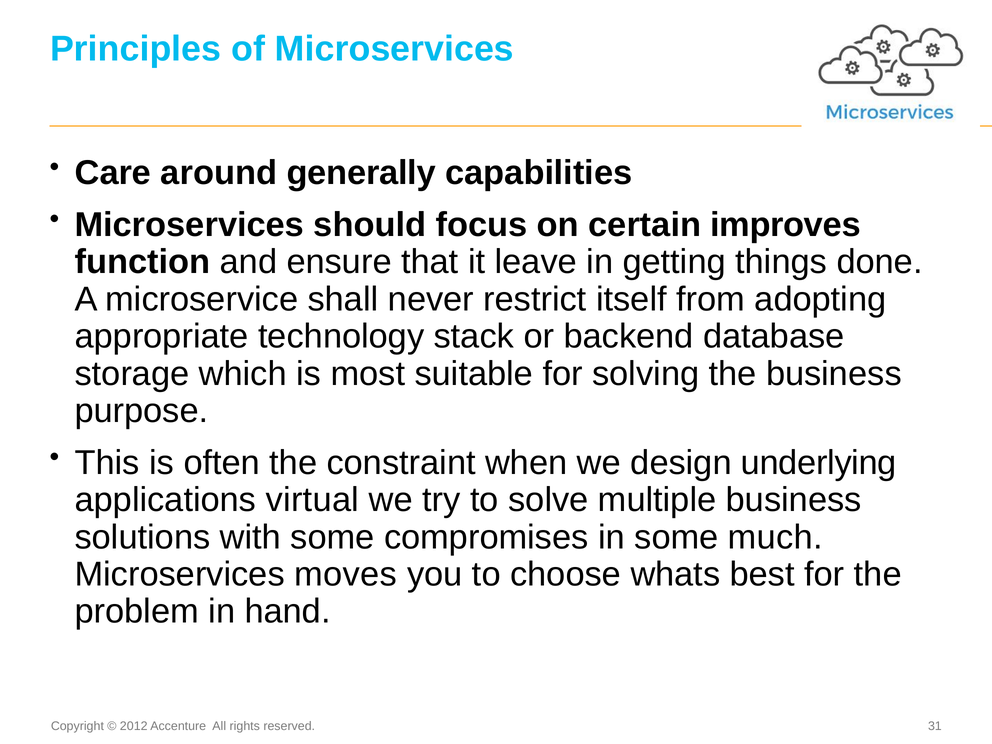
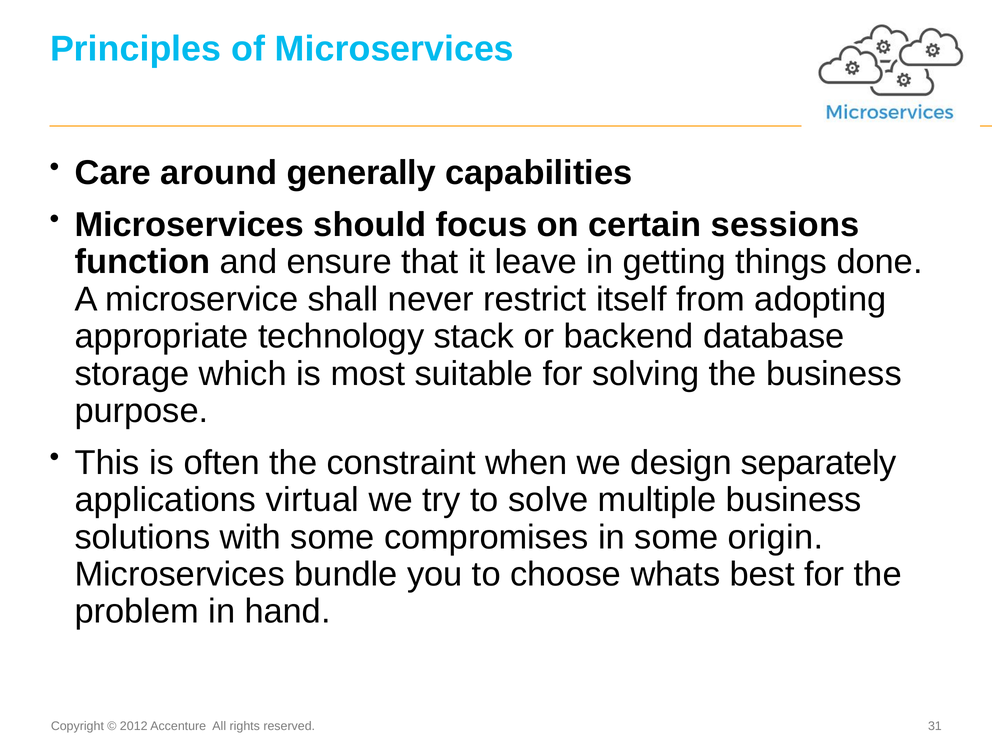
improves: improves -> sessions
underlying: underlying -> separately
much: much -> origin
moves: moves -> bundle
